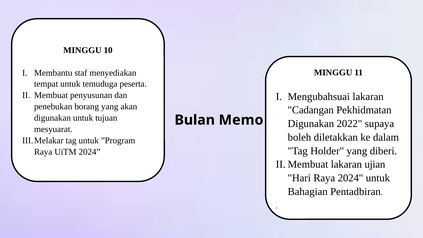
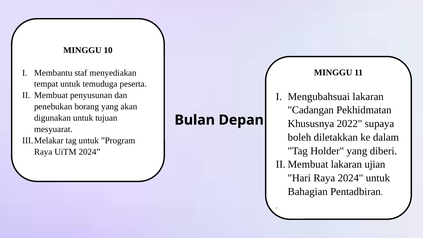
Memo: Memo -> Depan
Digunakan at (311, 124): Digunakan -> Khususnya
